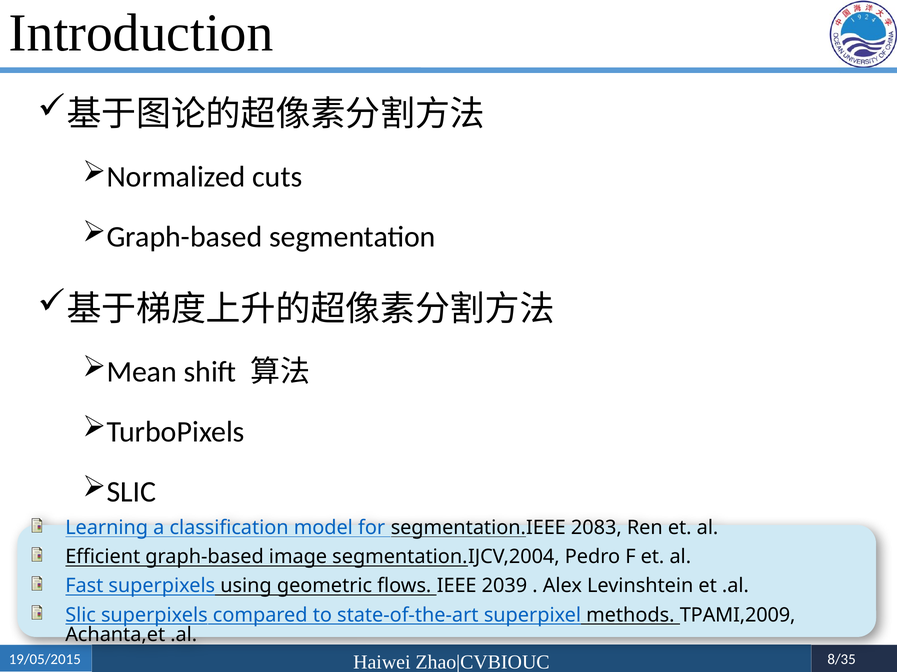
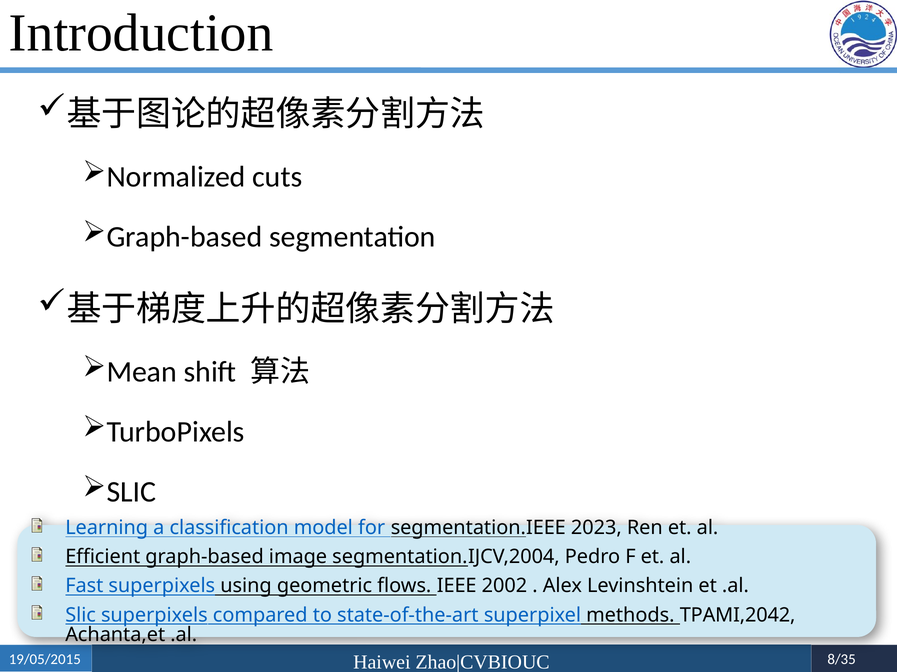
2083: 2083 -> 2023
2039: 2039 -> 2002
TPAMI,2009: TPAMI,2009 -> TPAMI,2042
